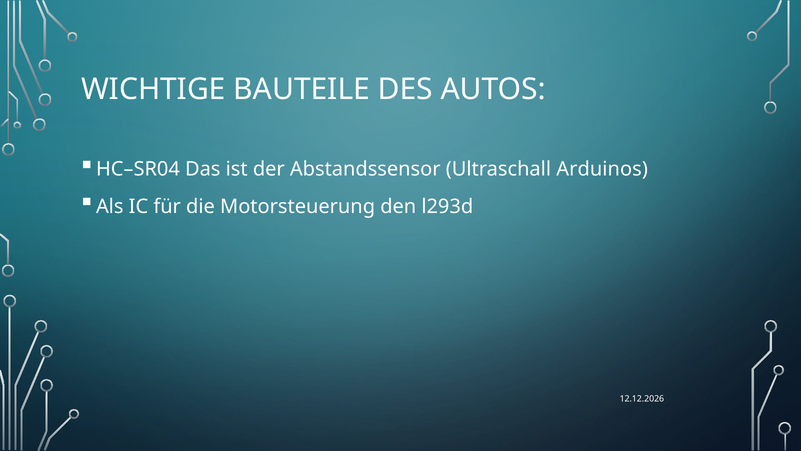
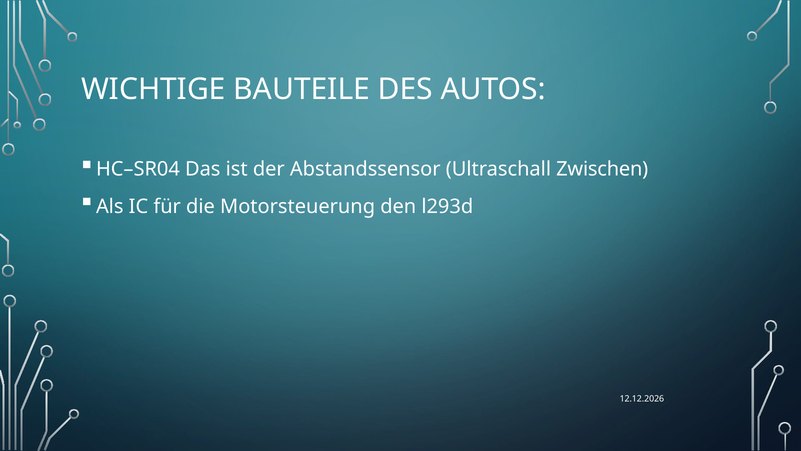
Arduinos: Arduinos -> Zwischen
